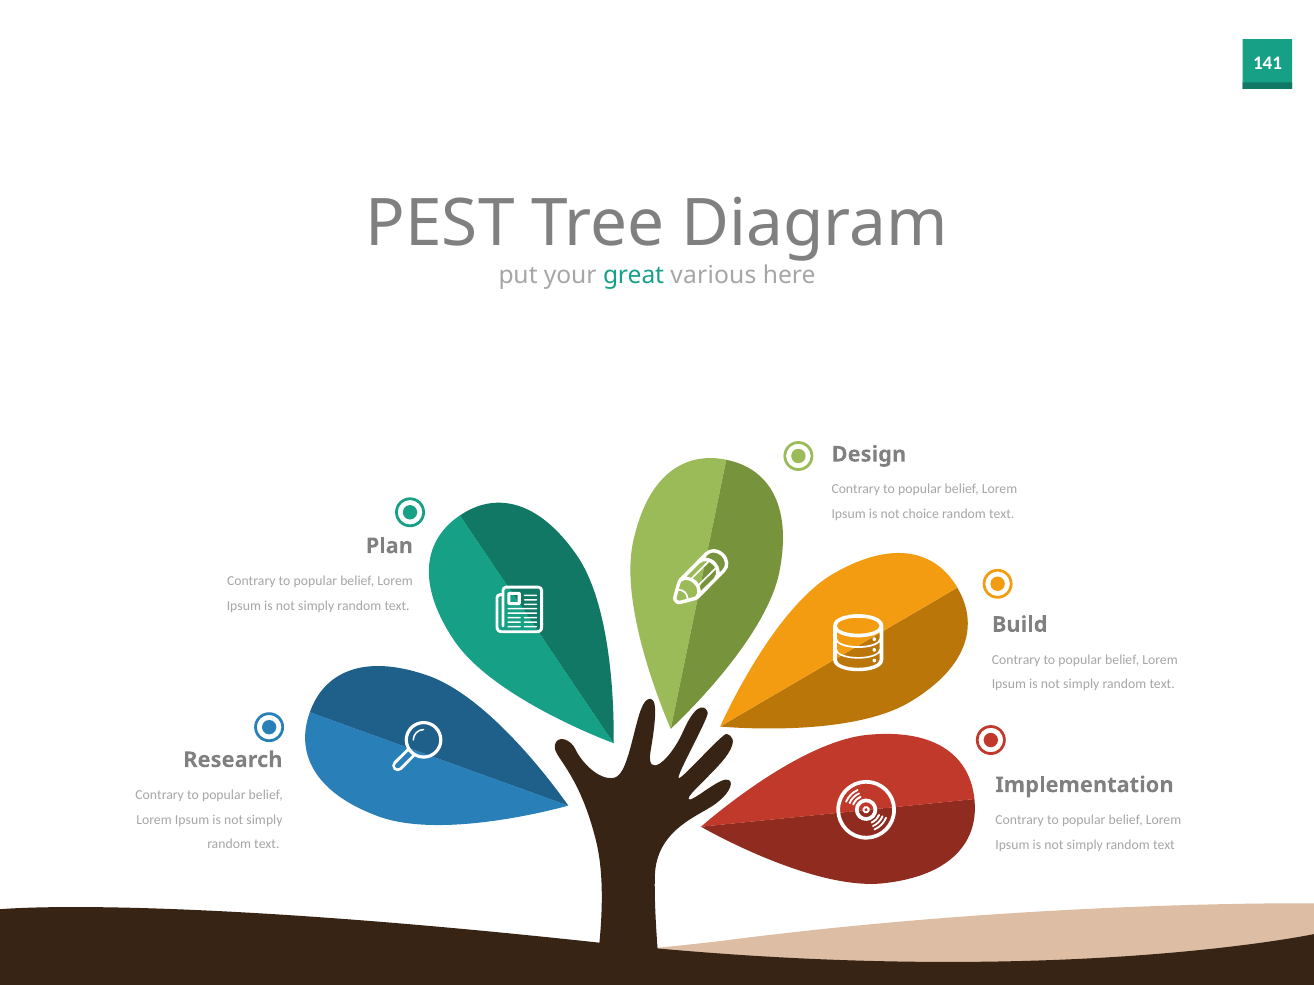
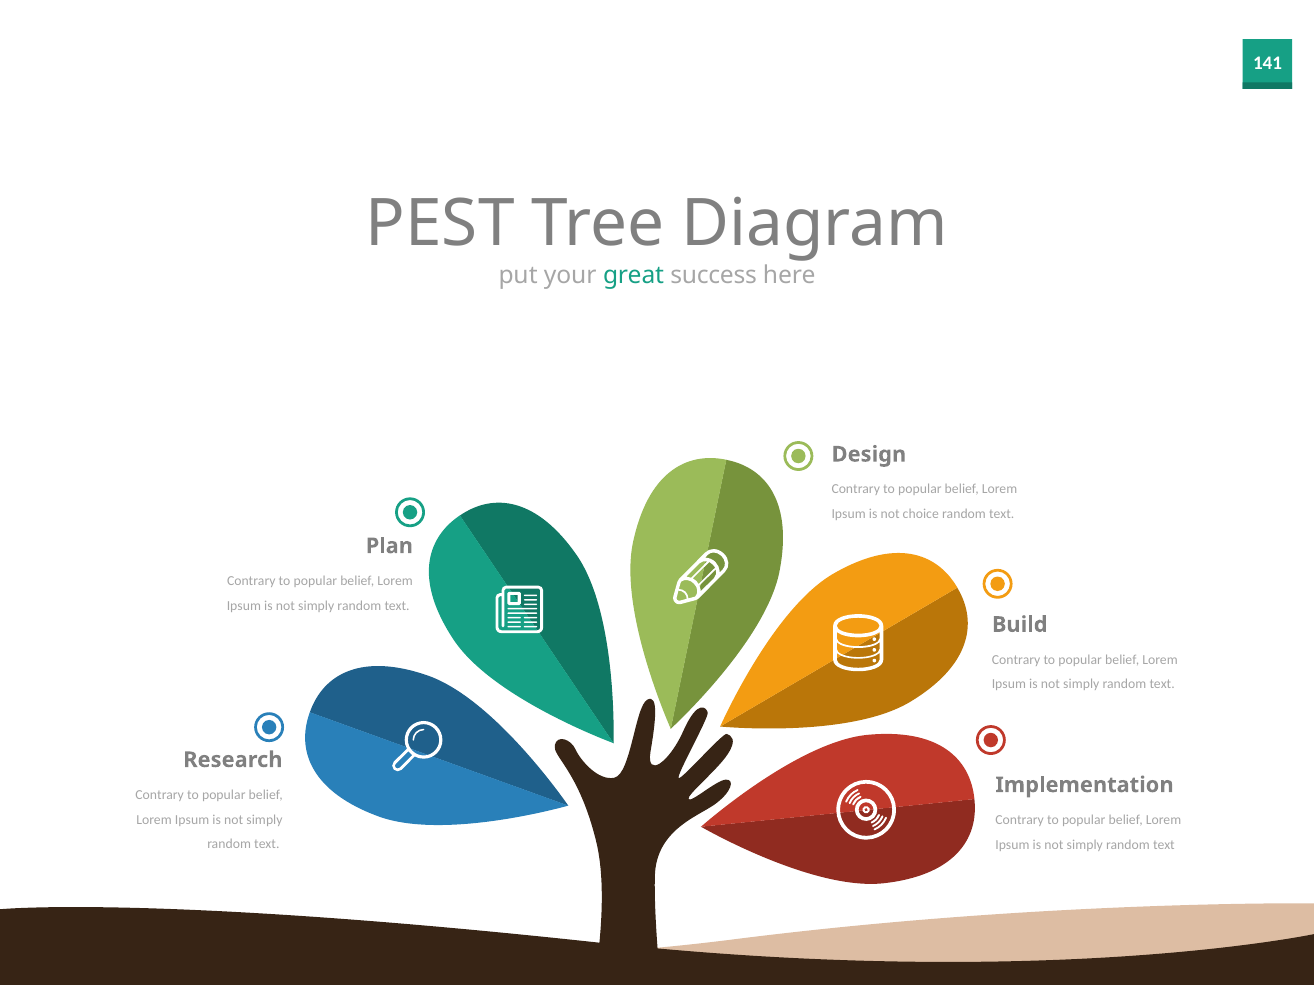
various: various -> success
